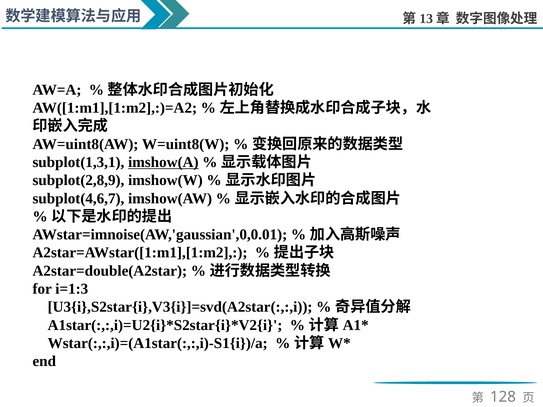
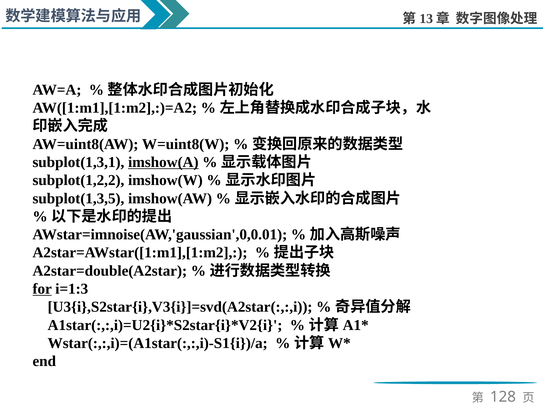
subplot(2,8,9: subplot(2,8,9 -> subplot(1,2,2
subplot(4,6,7: subplot(4,6,7 -> subplot(1,3,5
for underline: none -> present
